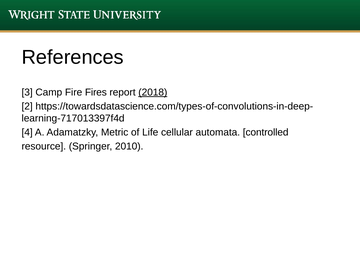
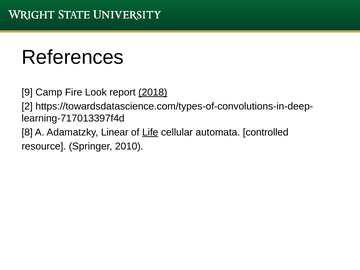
3: 3 -> 9
Fires: Fires -> Look
4: 4 -> 8
Metric: Metric -> Linear
Life underline: none -> present
